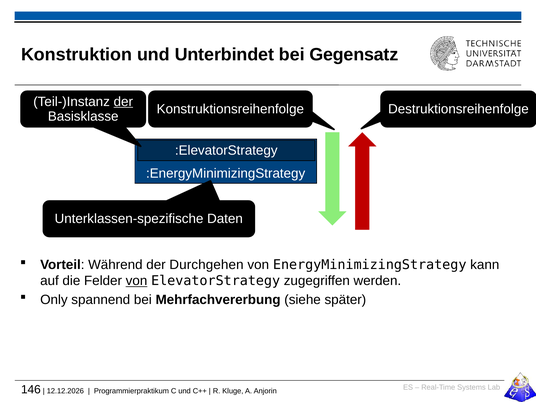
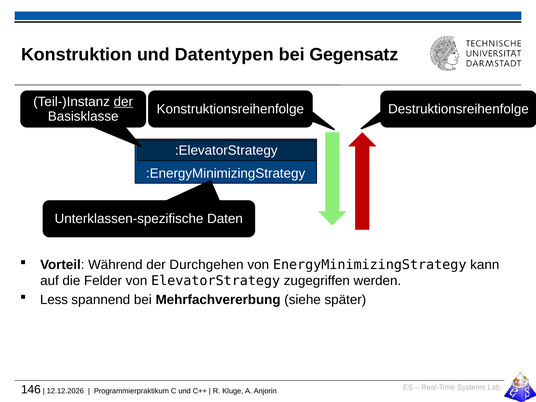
Unterbindet: Unterbindet -> Datentypen
von at (136, 281) underline: present -> none
Only: Only -> Less
